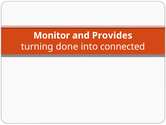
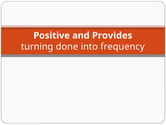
Monitor: Monitor -> Positive
connected: connected -> frequency
